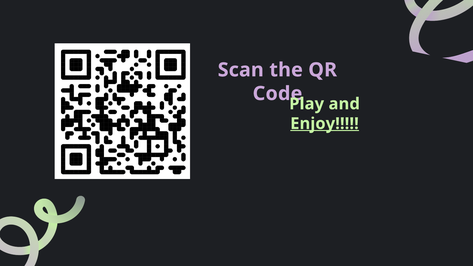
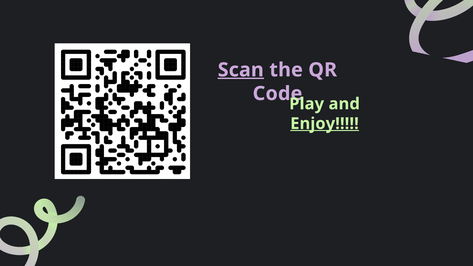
Scan underline: none -> present
